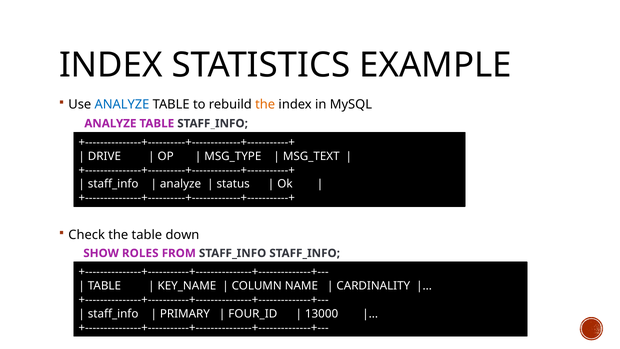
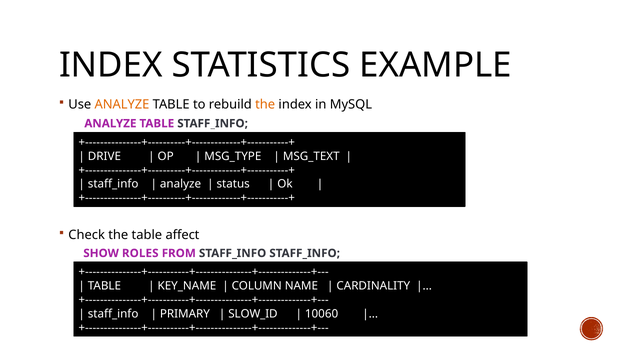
ANALYZE at (122, 104) colour: blue -> orange
down: down -> affect
FOUR_ID: FOUR_ID -> SLOW_ID
13000: 13000 -> 10060
